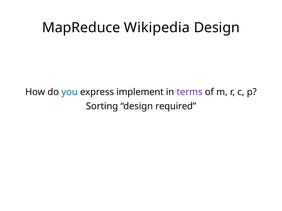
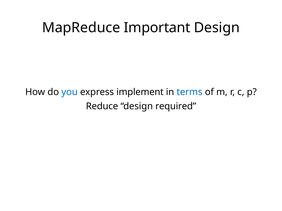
Wikipedia: Wikipedia -> Important
terms colour: purple -> blue
Sorting: Sorting -> Reduce
